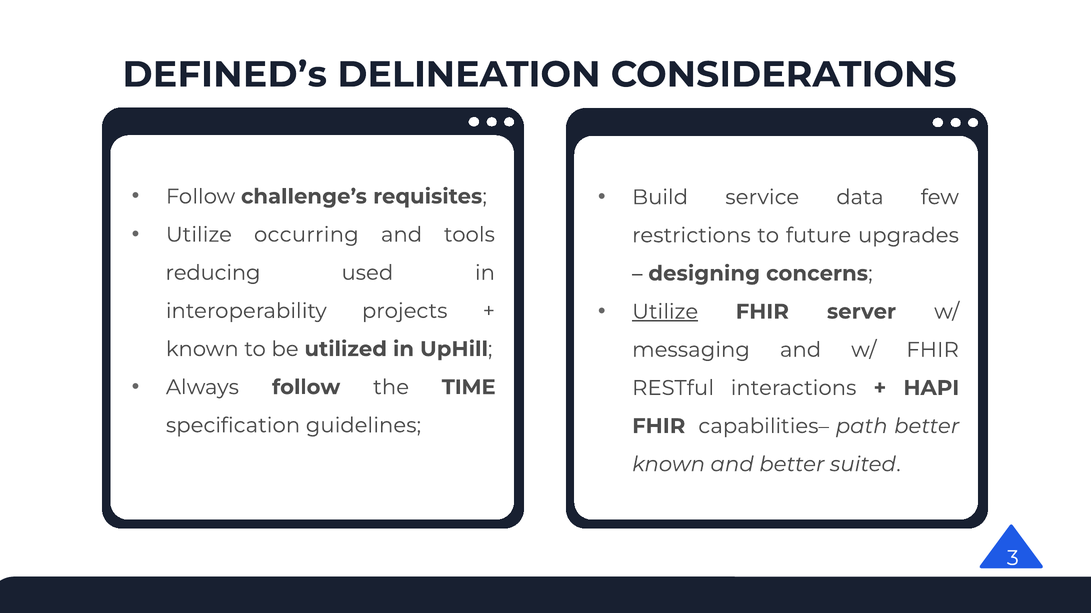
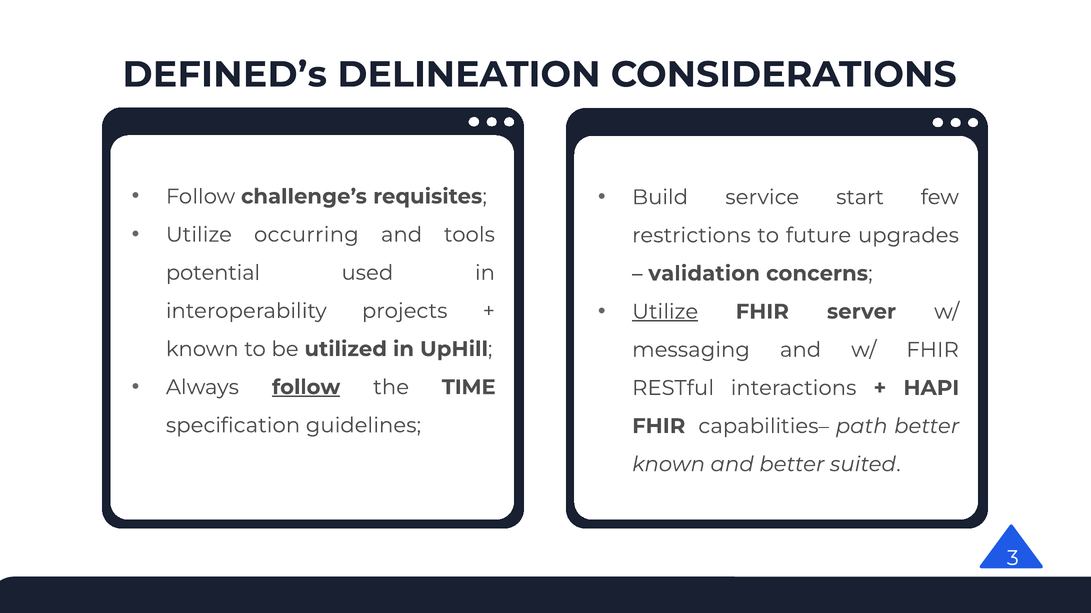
data: data -> start
reducing: reducing -> potential
designing: designing -> validation
follow at (306, 388) underline: none -> present
